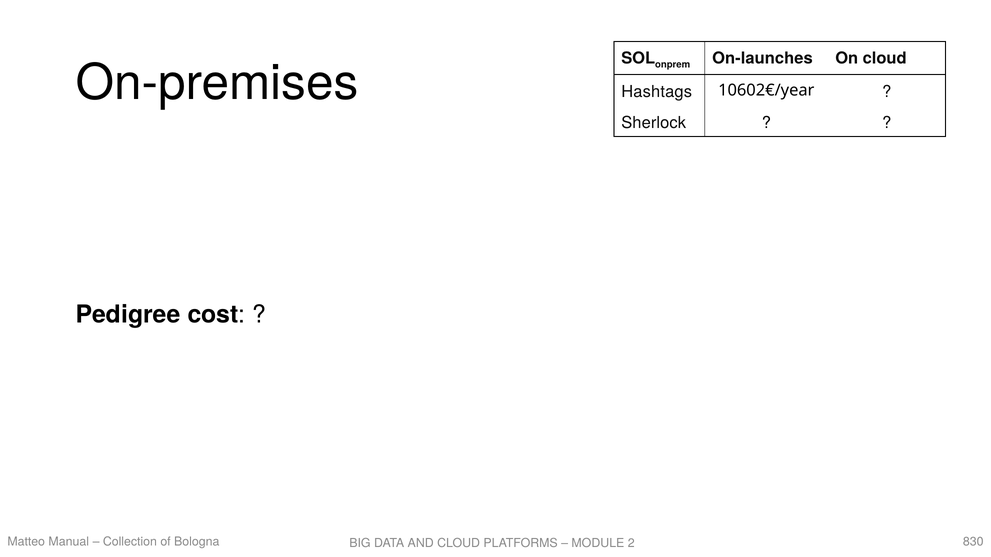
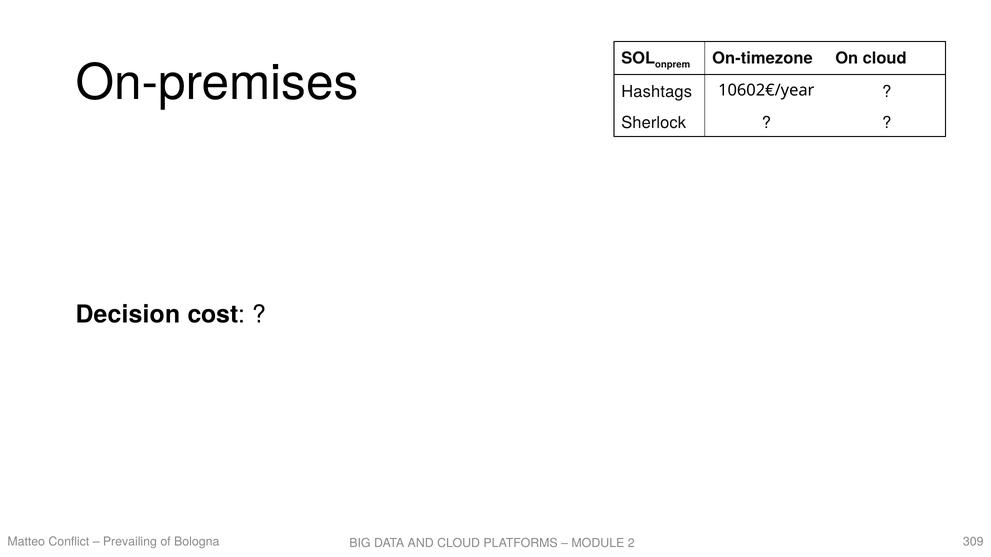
On-launches: On-launches -> On-timezone
Pedigree: Pedigree -> Decision
Manual: Manual -> Conflict
Collection: Collection -> Prevailing
830: 830 -> 309
